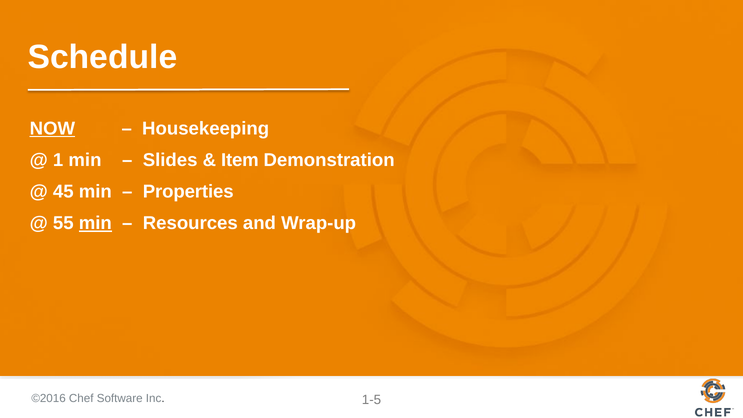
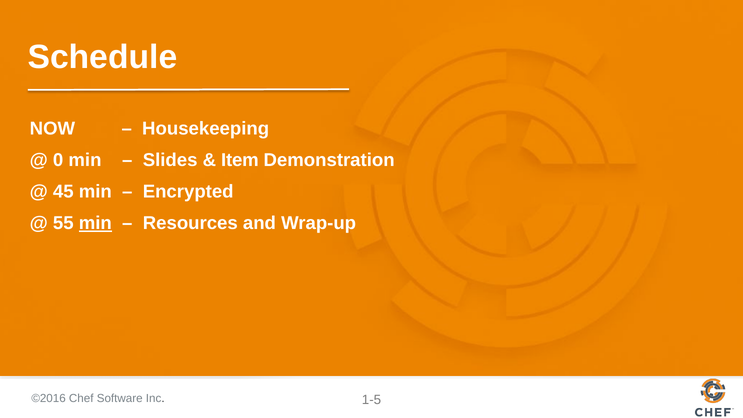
NOW underline: present -> none
1: 1 -> 0
Properties: Properties -> Encrypted
